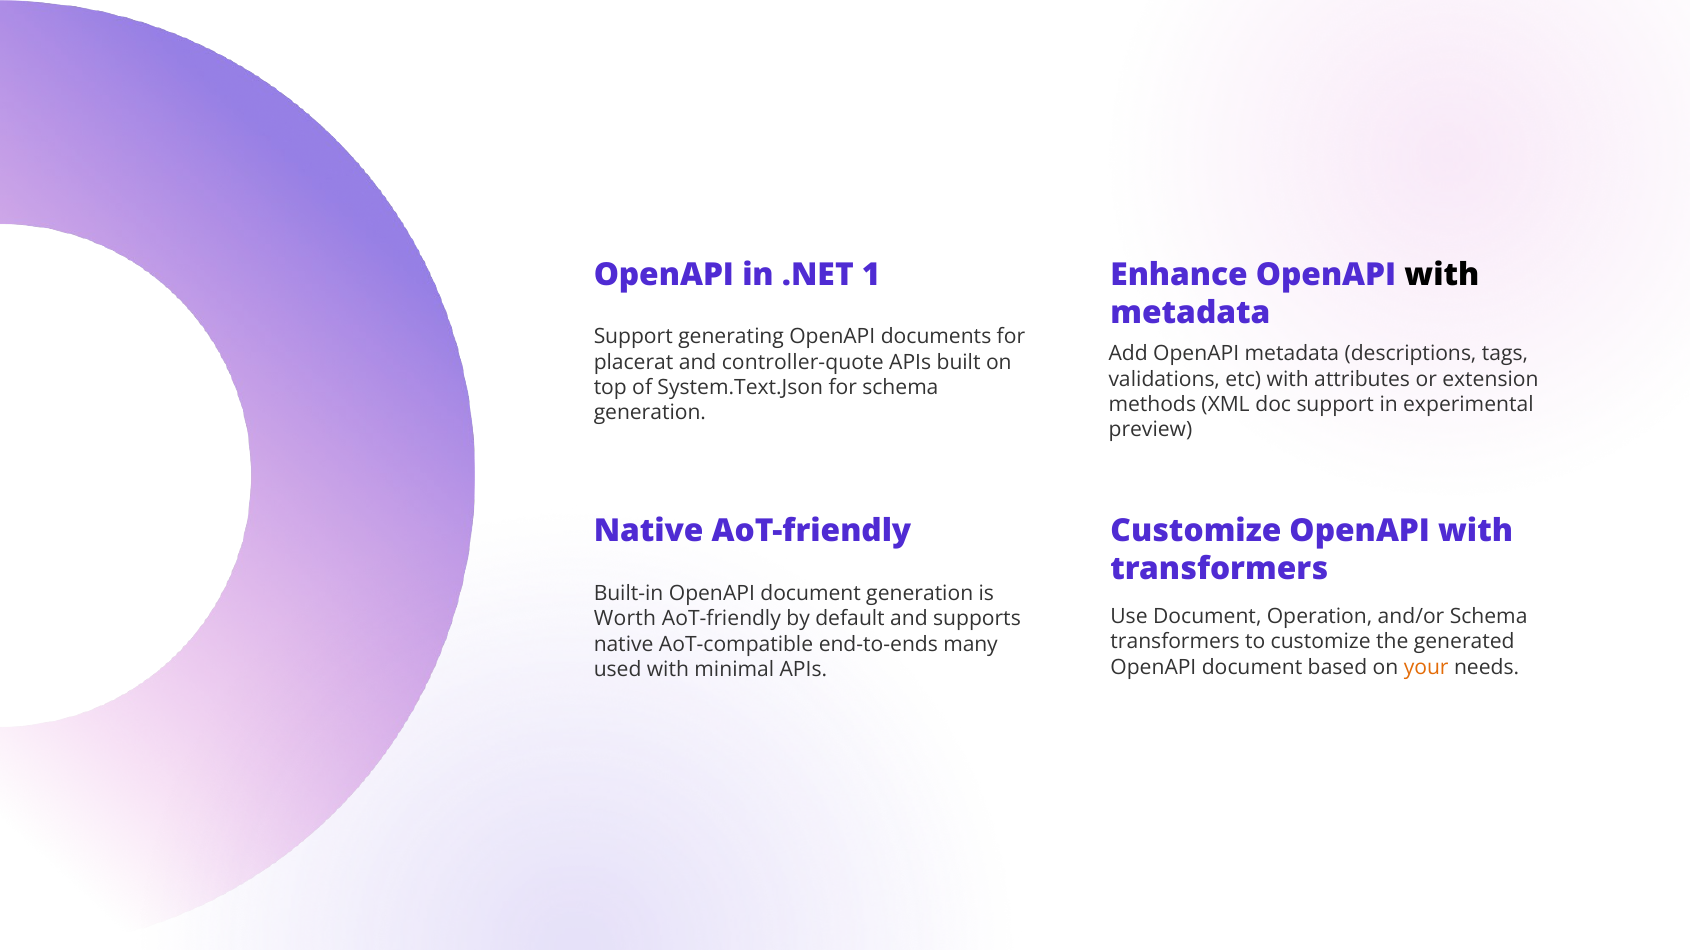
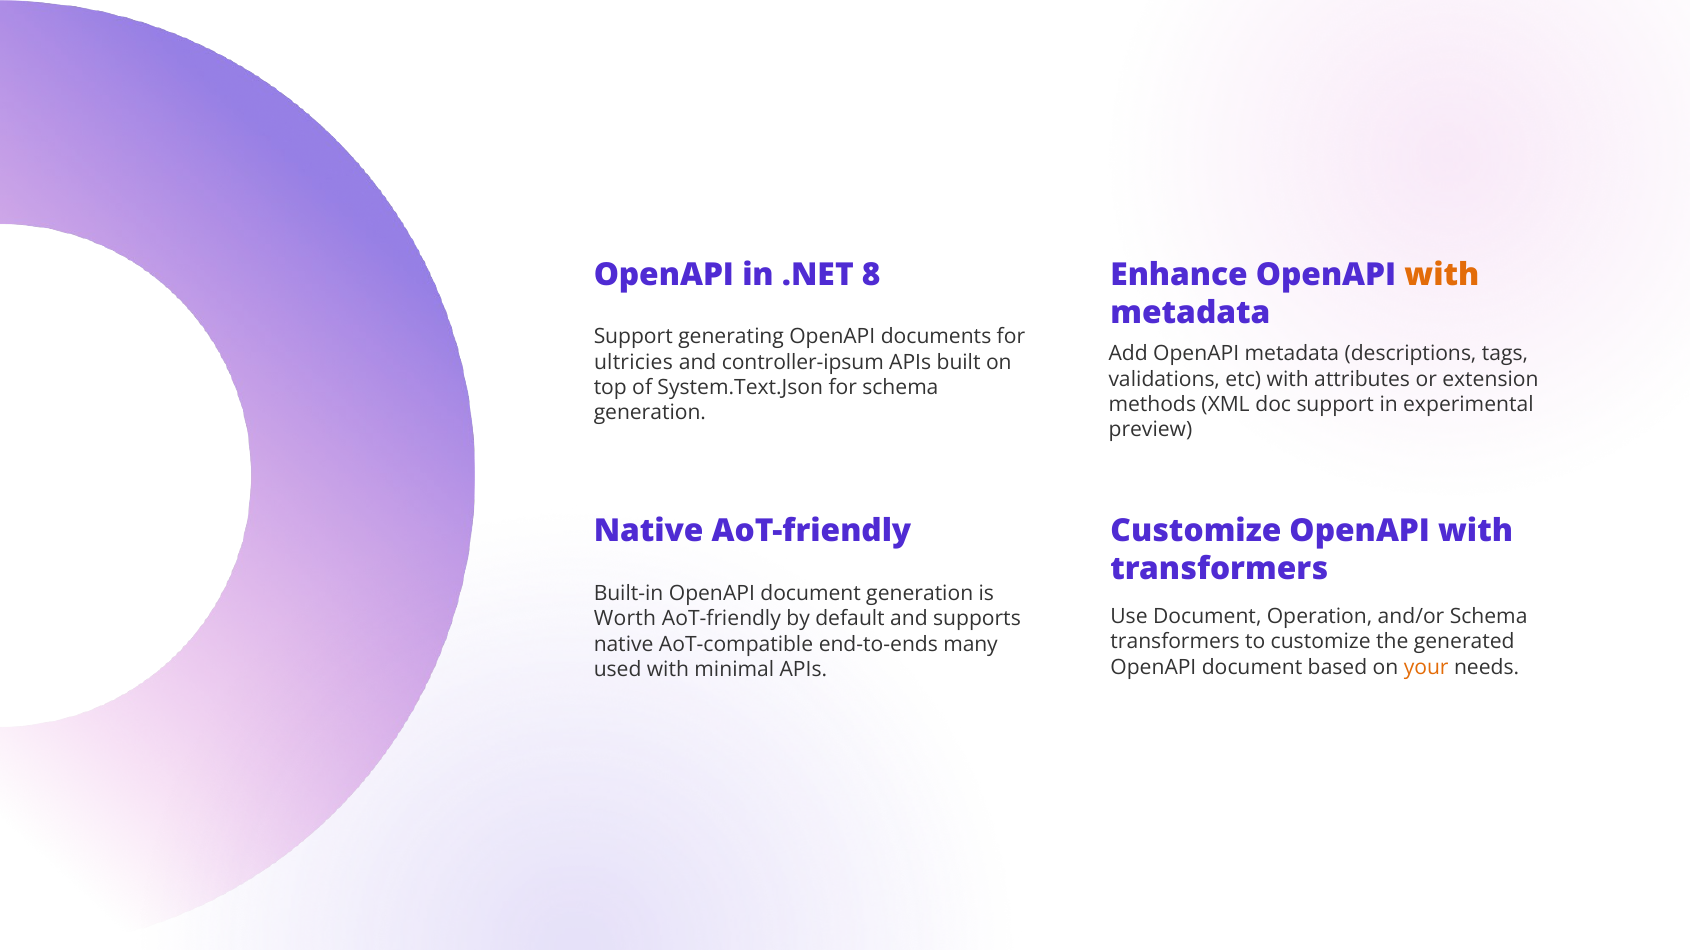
1: 1 -> 8
with at (1442, 275) colour: black -> orange
placerat: placerat -> ultricies
controller-quote: controller-quote -> controller-ipsum
